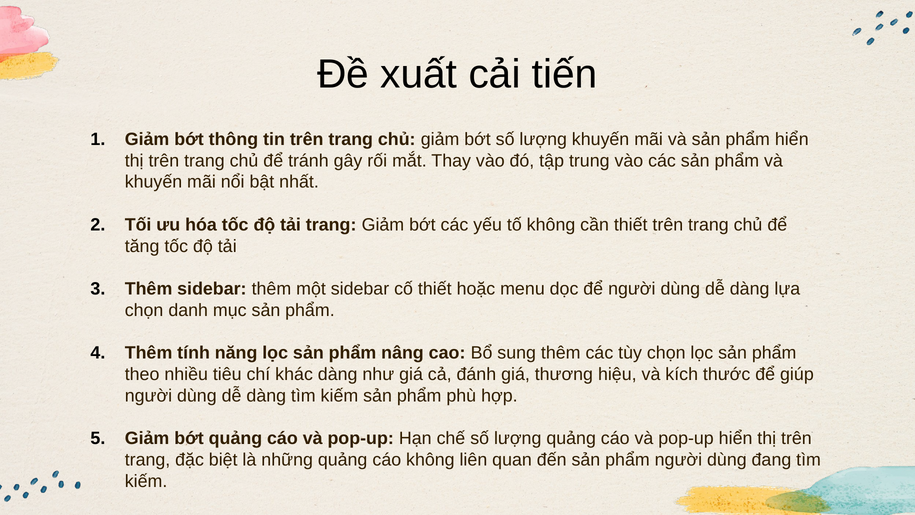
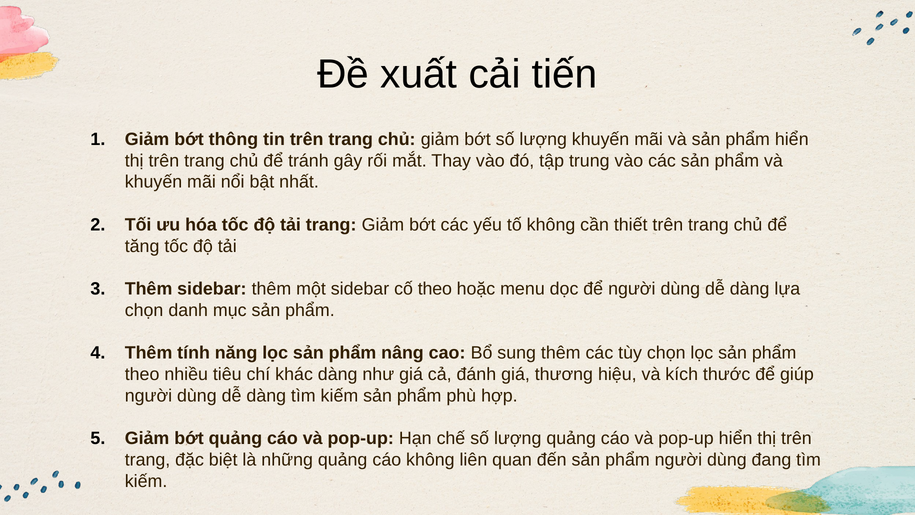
cố thiết: thiết -> theo
